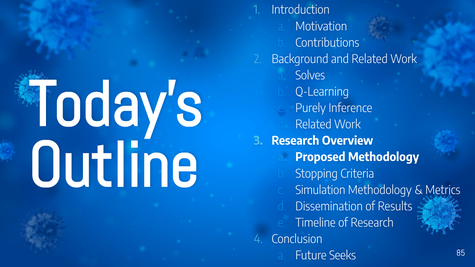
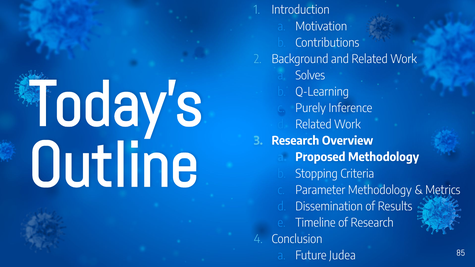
Simulation: Simulation -> Parameter
Seeks: Seeks -> Judea
